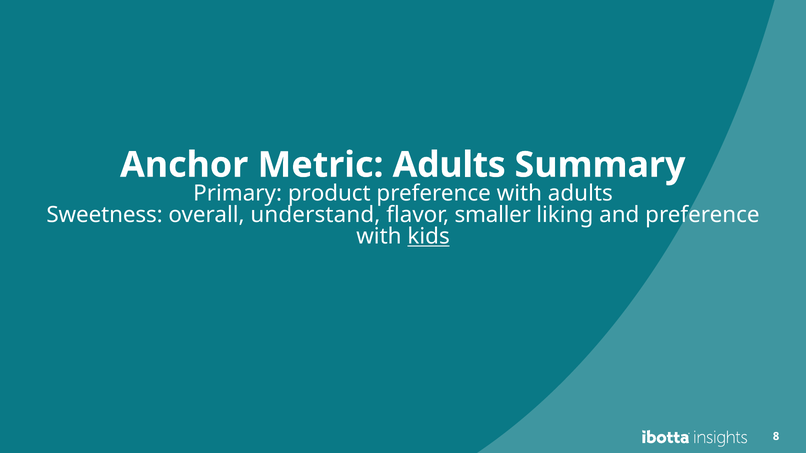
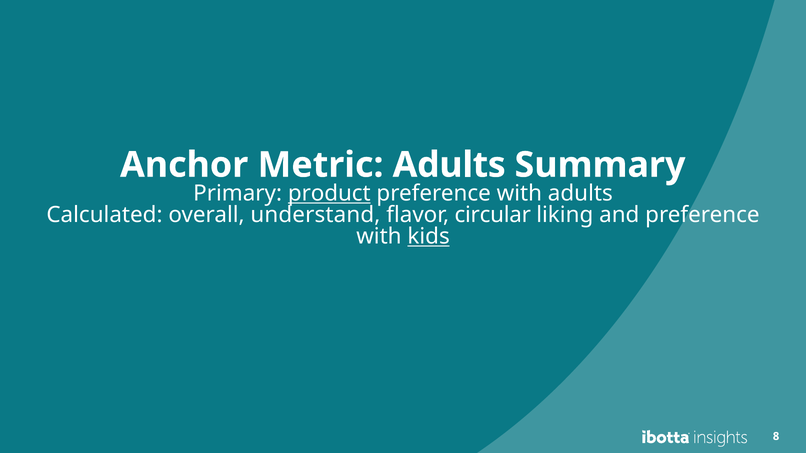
product underline: none -> present
Sweetness: Sweetness -> Calculated
smaller: smaller -> circular
